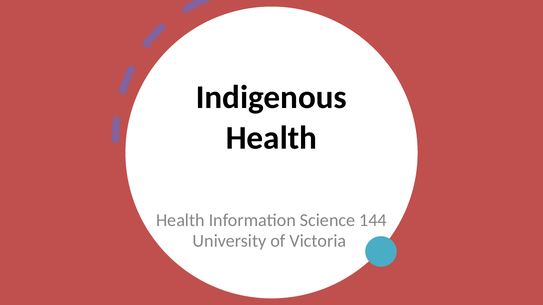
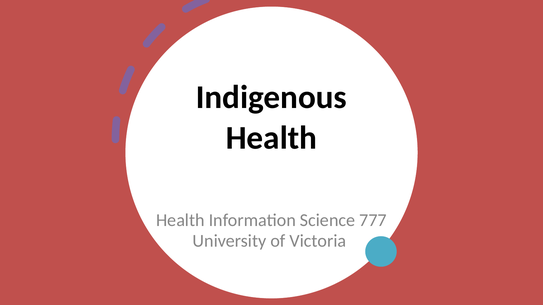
144: 144 -> 777
